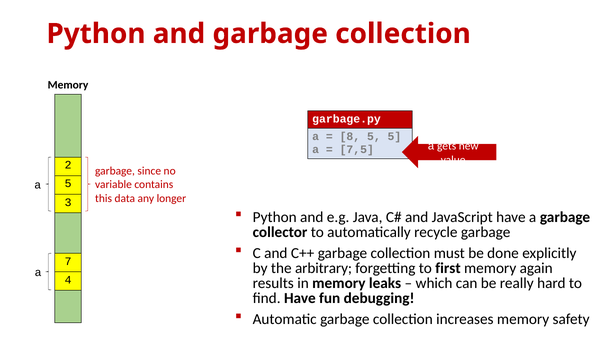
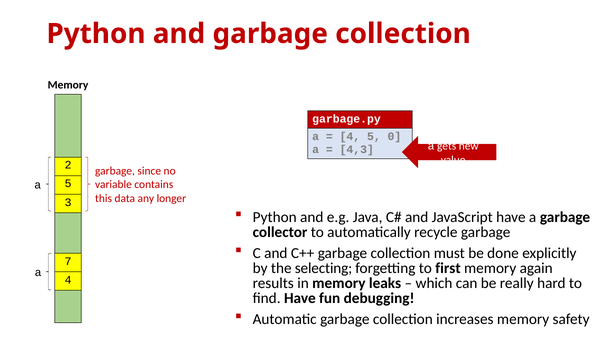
8 at (350, 136): 8 -> 4
5 5: 5 -> 0
7,5: 7,5 -> 4,3
arbitrary: arbitrary -> selecting
